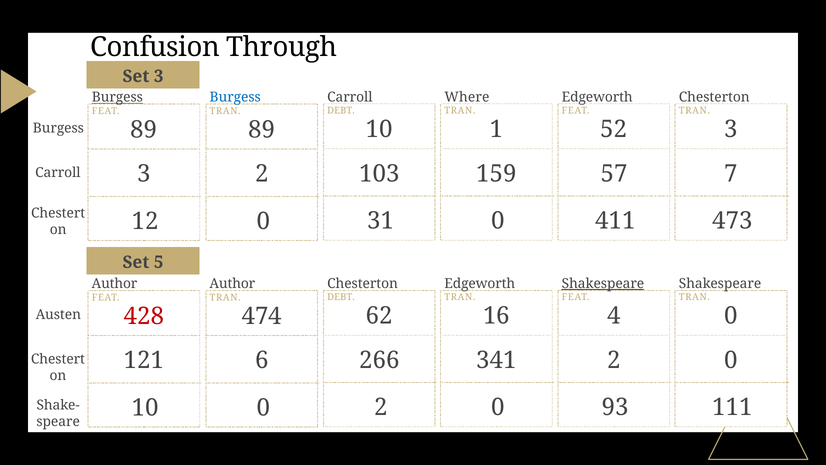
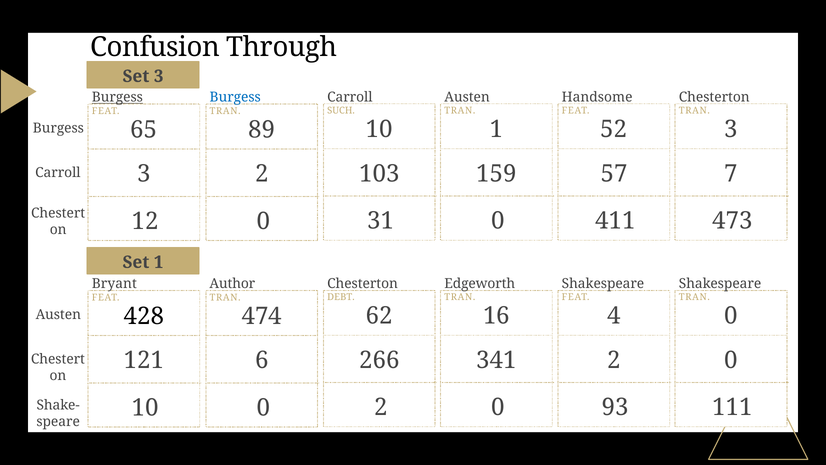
Where at (467, 97): Where -> Austen
Edgeworth at (597, 97): Edgeworth -> Handsome
DEBT at (341, 111): DEBT -> SUCH
Burgess 89: 89 -> 65
Set 5: 5 -> 1
Shakespeare at (603, 283) underline: present -> none
Author at (114, 284): Author -> Bryant
428 colour: red -> black
